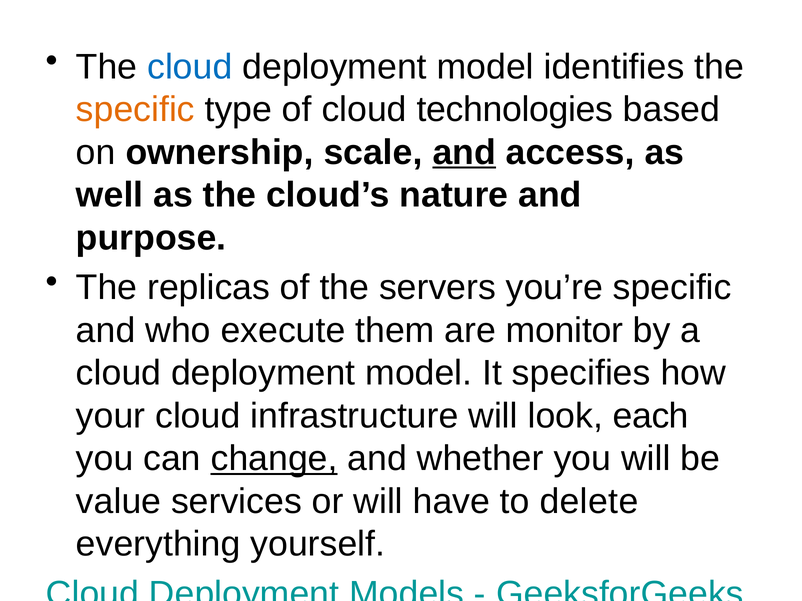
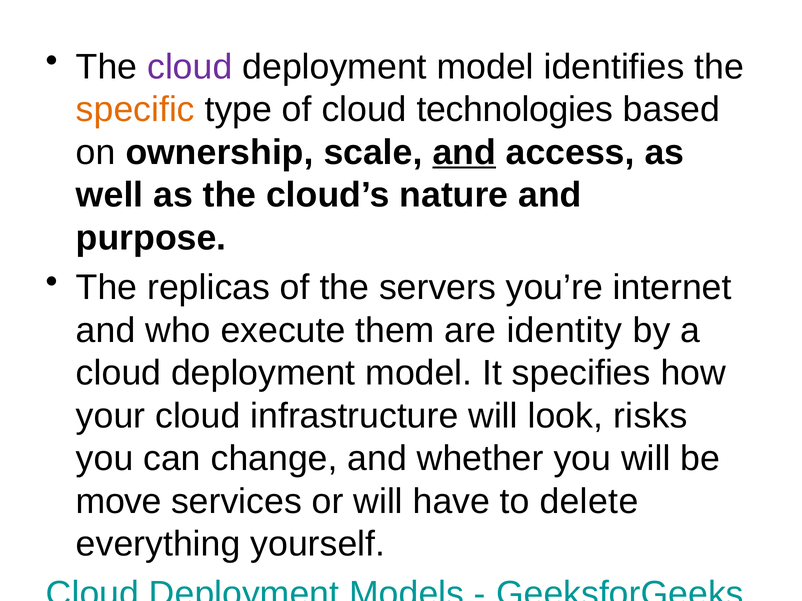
cloud at (190, 67) colour: blue -> purple
you’re specific: specific -> internet
monitor: monitor -> identity
each: each -> risks
change underline: present -> none
value: value -> move
